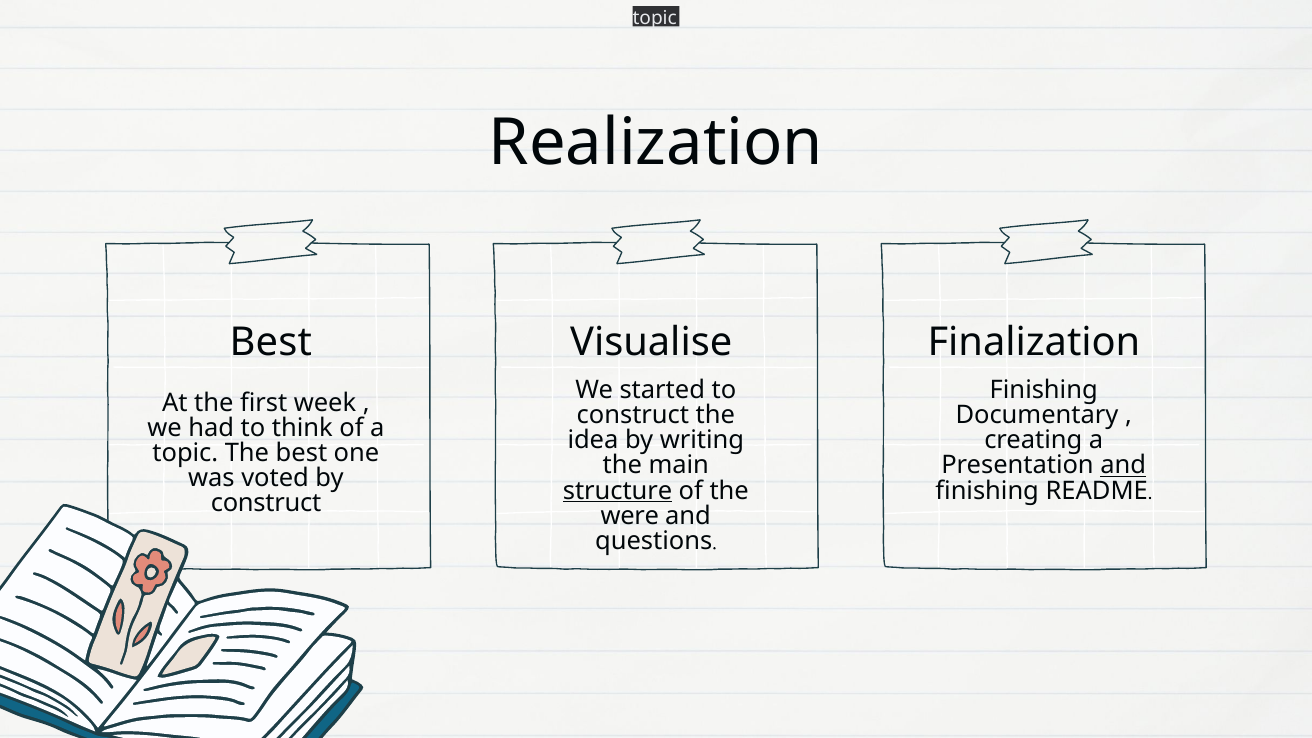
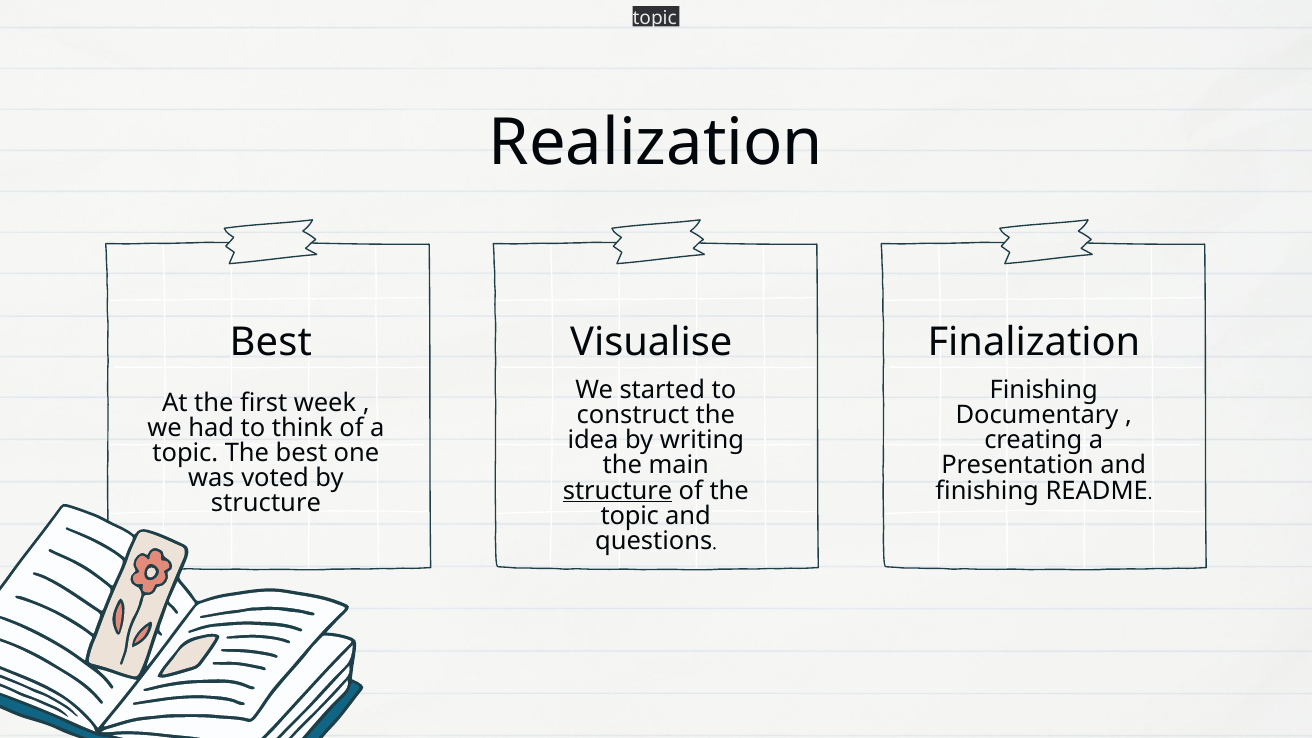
and at (1123, 465) underline: present -> none
construct at (266, 503): construct -> structure
were at (630, 516): were -> topic
